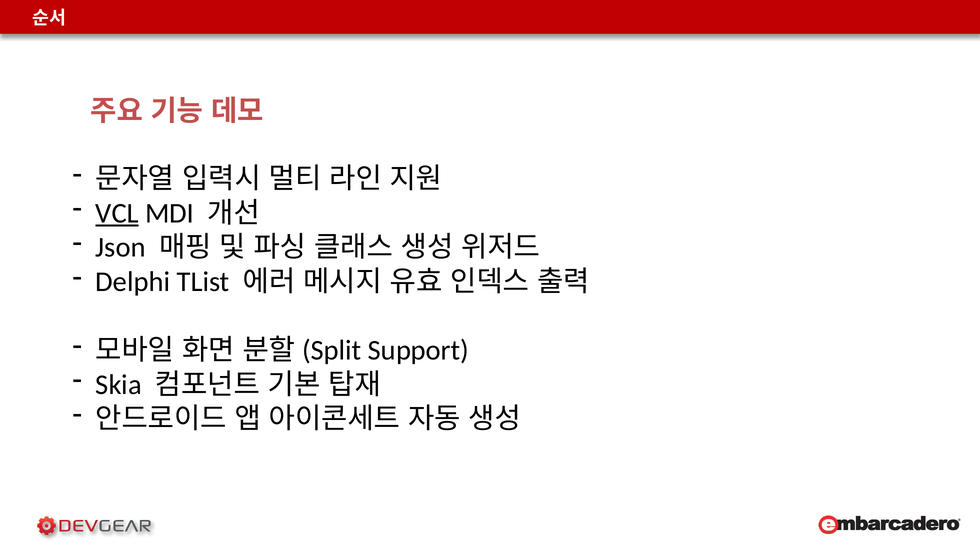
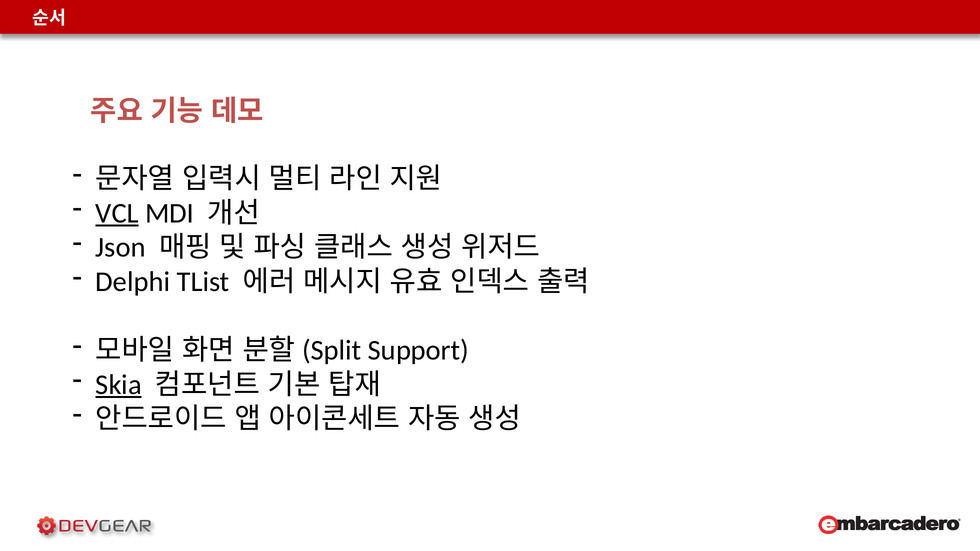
Skia underline: none -> present
